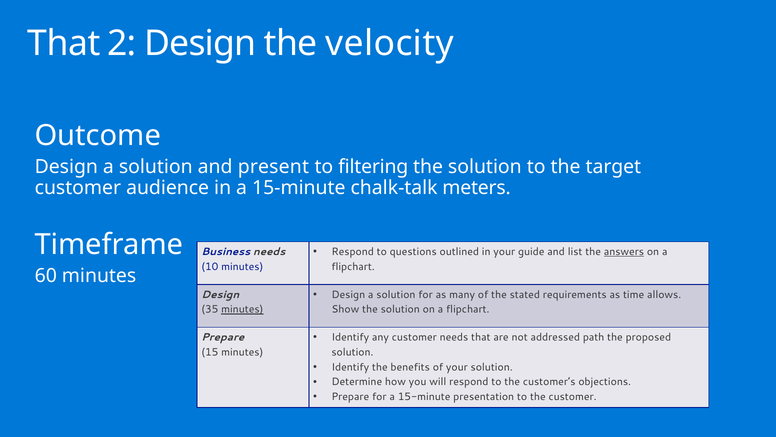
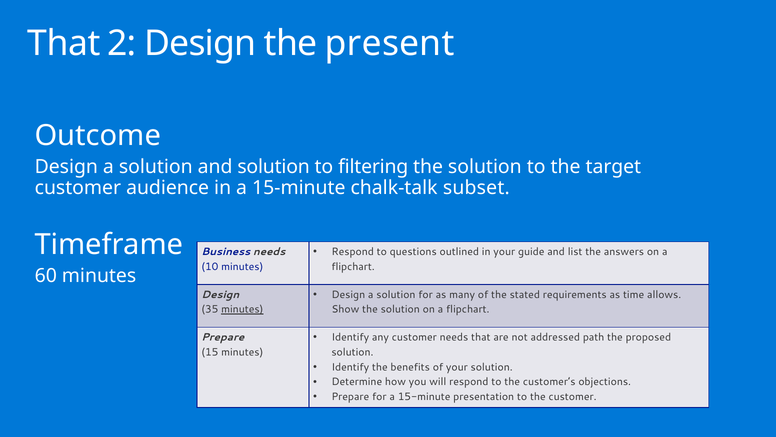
velocity: velocity -> present
and present: present -> solution
meters: meters -> subset
answers underline: present -> none
